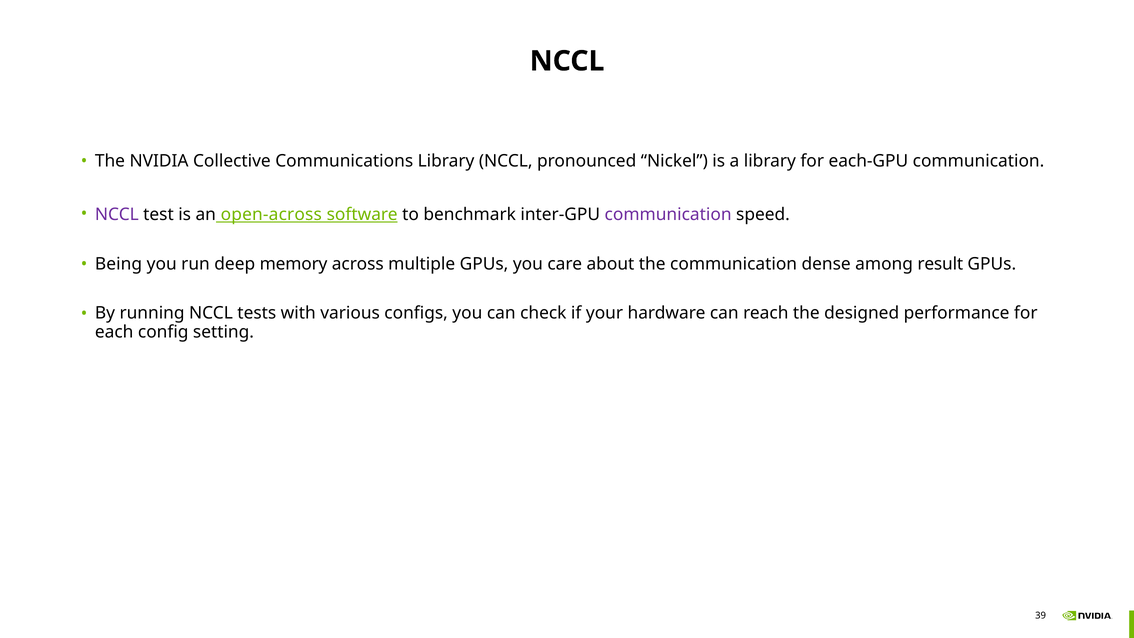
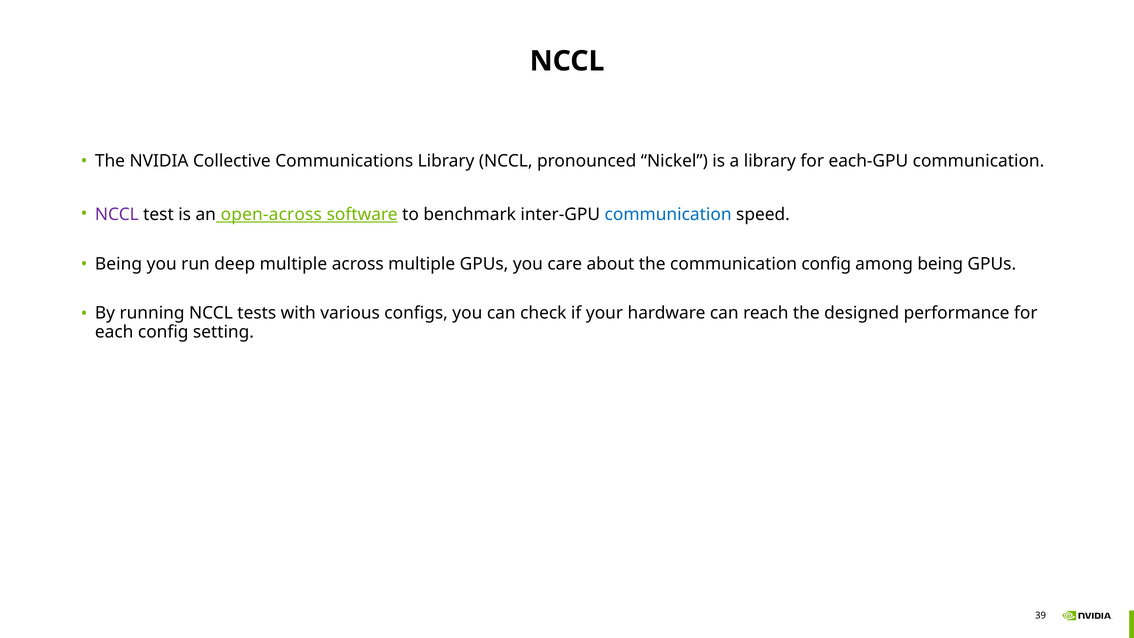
communication at (668, 214) colour: purple -> blue
deep memory: memory -> multiple
communication dense: dense -> config
among result: result -> being
